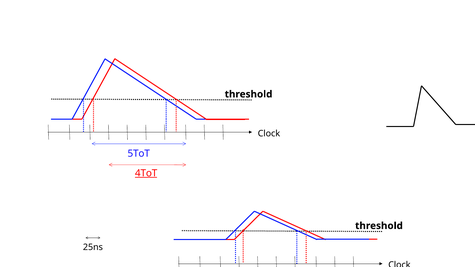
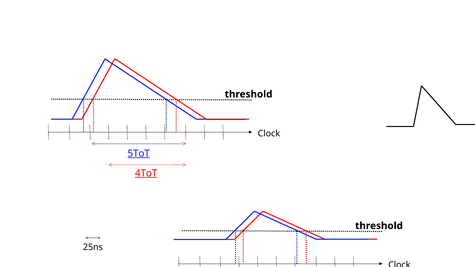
5ToT underline: none -> present
